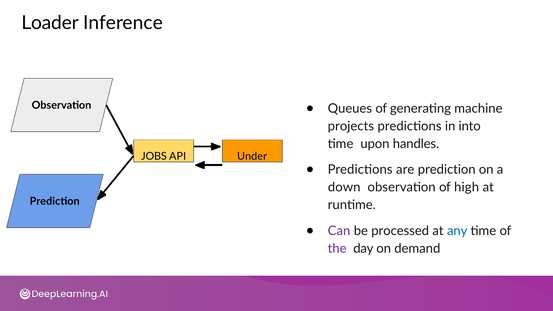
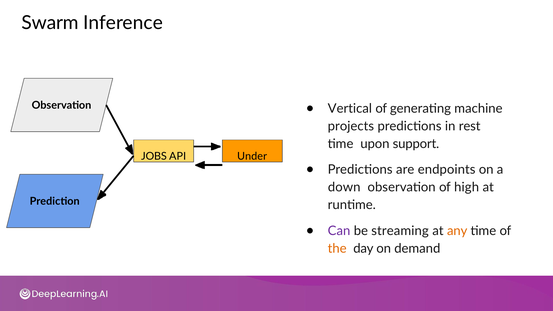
Loader: Loader -> Swarm
Queues: Queues -> Vertical
into: into -> rest
handles: handles -> support
are prediction: prediction -> endpoints
processed: processed -> streaming
any colour: blue -> orange
the colour: purple -> orange
